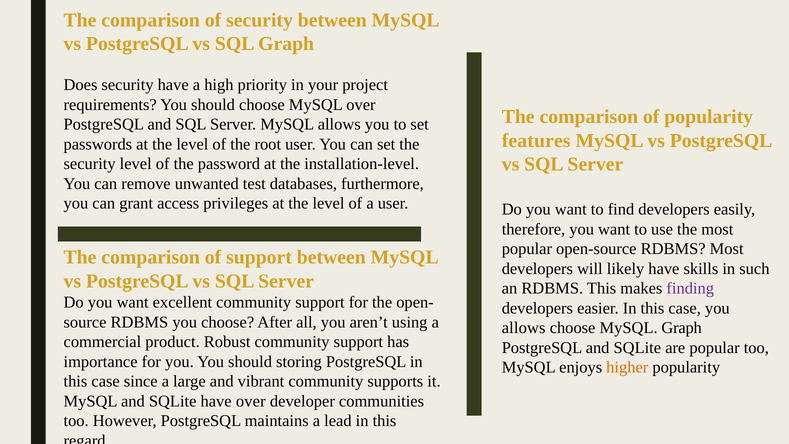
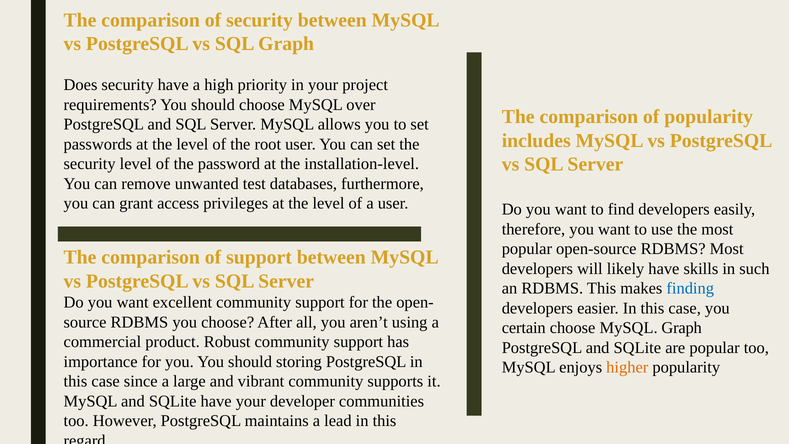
features: features -> includes
finding colour: purple -> blue
allows at (524, 328): allows -> certain
have over: over -> your
